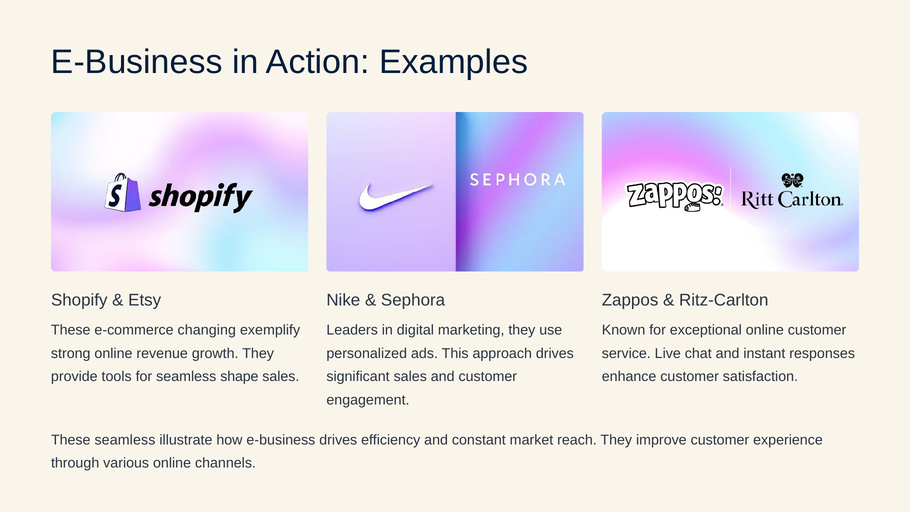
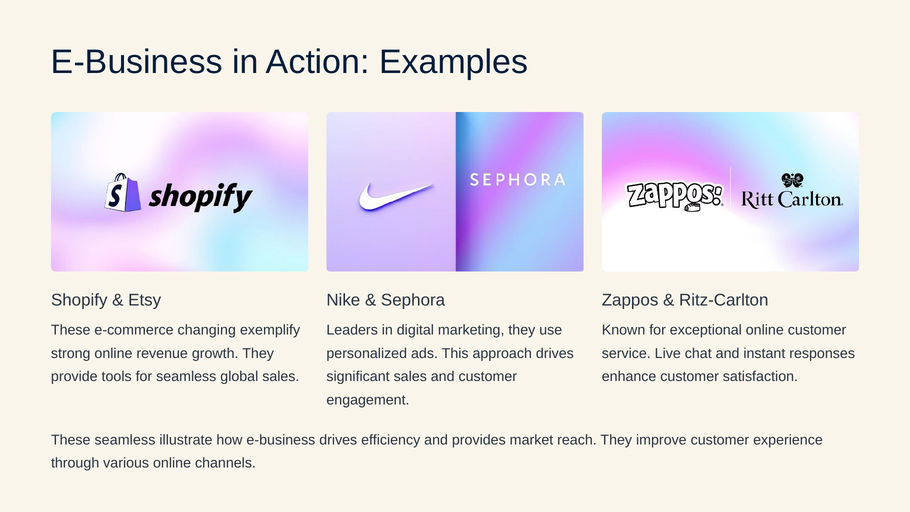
shape: shape -> global
constant: constant -> provides
